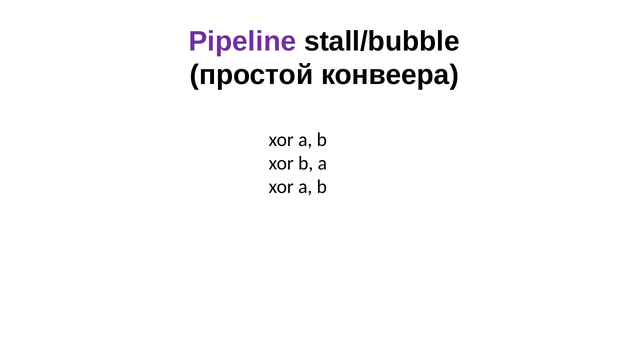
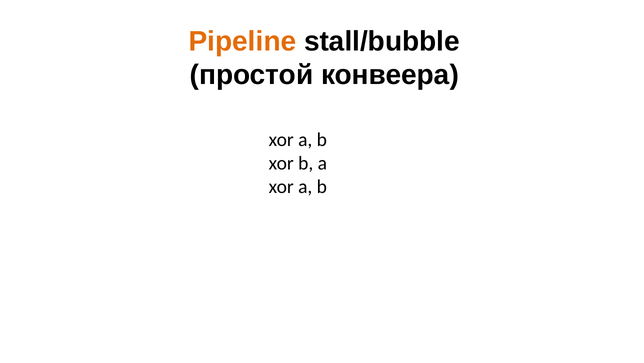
Pipeline colour: purple -> orange
